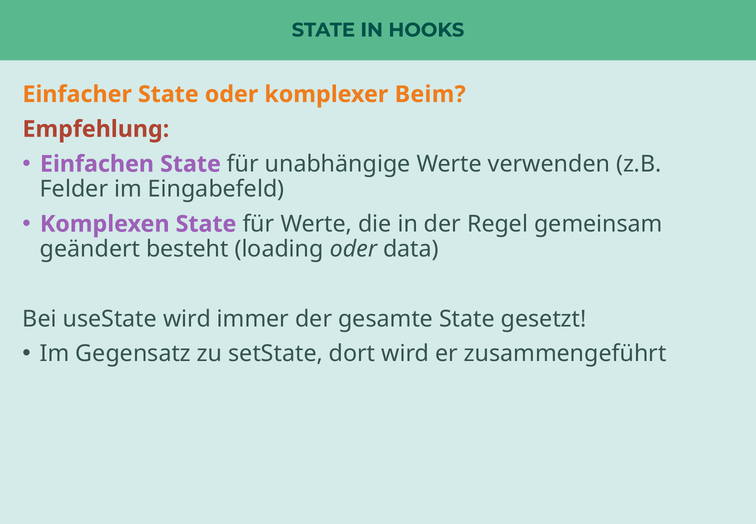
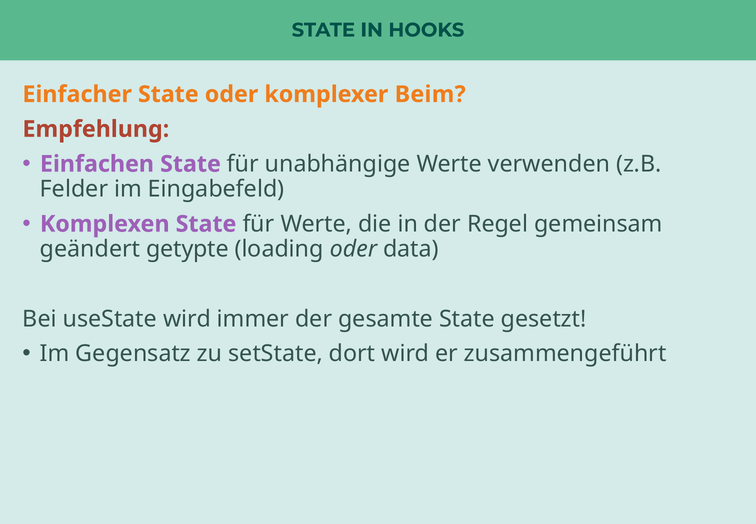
besteht: besteht -> getypte
